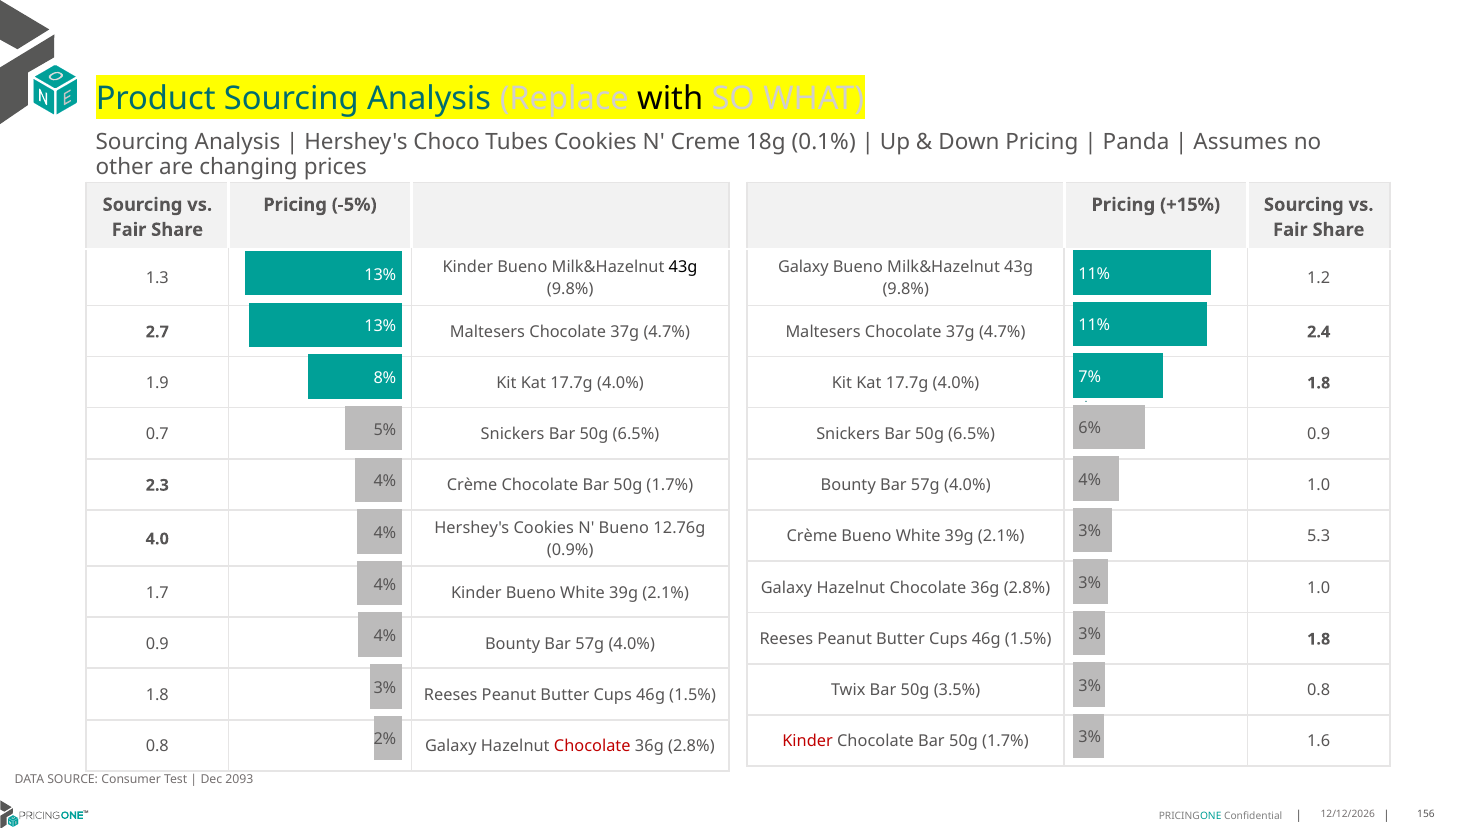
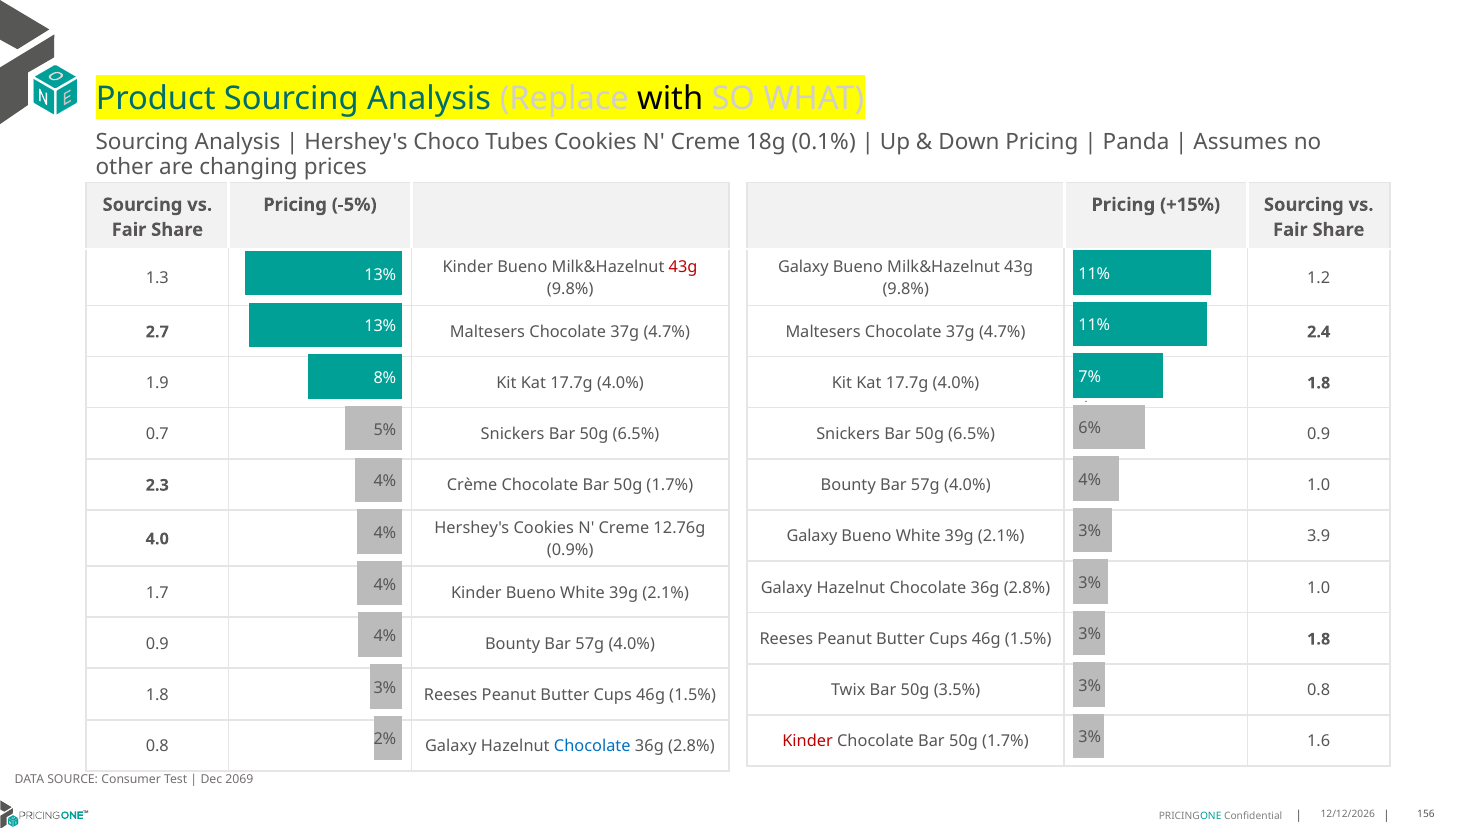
43g at (683, 267) colour: black -> red
Hershey's Cookies N Bueno: Bueno -> Creme
Crème at (812, 536): Crème -> Galaxy
5.3: 5.3 -> 3.9
Chocolate at (592, 746) colour: red -> blue
2093: 2093 -> 2069
